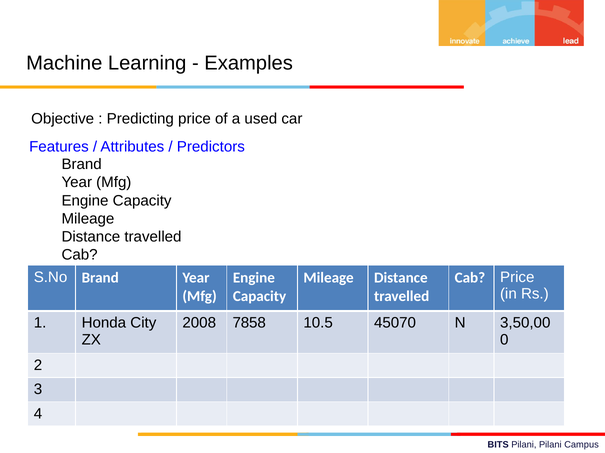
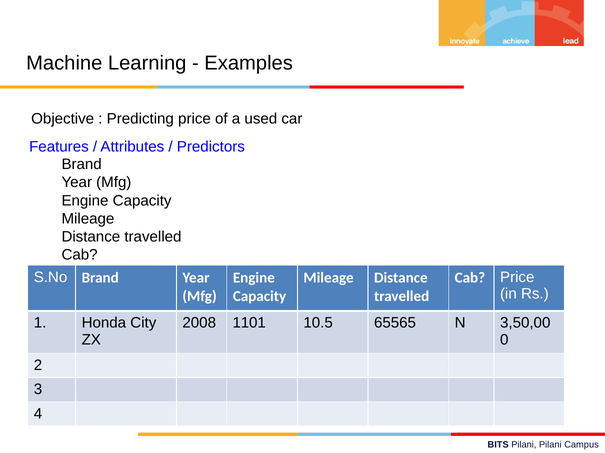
7858: 7858 -> 1101
45070: 45070 -> 65565
